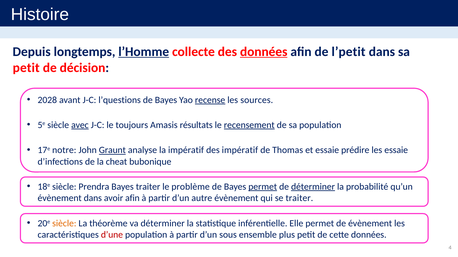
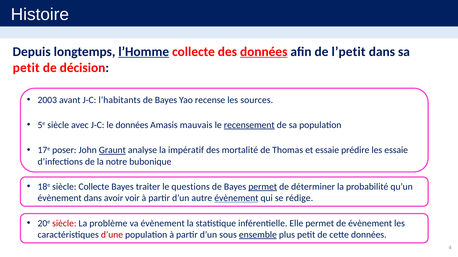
2028: 2028 -> 2003
l’questions: l’questions -> l’habitants
recense underline: present -> none
avec underline: present -> none
le toujours: toujours -> données
résultats: résultats -> mauvais
notre: notre -> poser
des impératif: impératif -> mortalité
cheat: cheat -> notre
siècle Prendra: Prendra -> Collecte
problème: problème -> questions
déterminer at (313, 187) underline: present -> none
avoir afin: afin -> voir
évènement at (236, 199) underline: none -> present
se traiter: traiter -> rédige
siècle at (64, 224) colour: orange -> red
théorème: théorème -> problème
va déterminer: déterminer -> évènement
ensemble underline: none -> present
